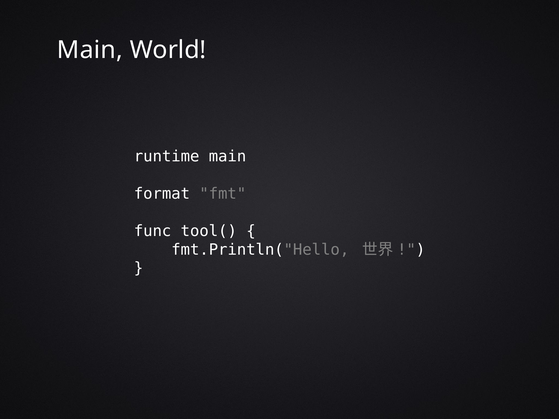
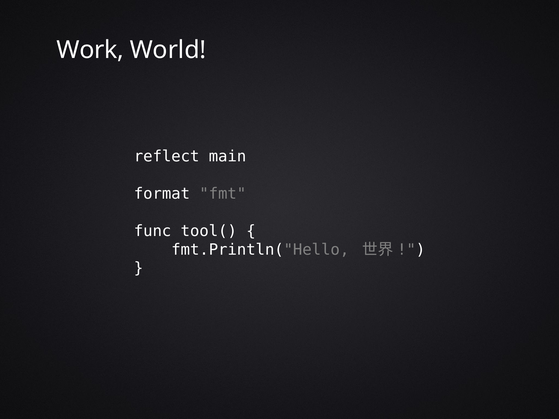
Main at (90, 50): Main -> Work
runtime: runtime -> reflect
